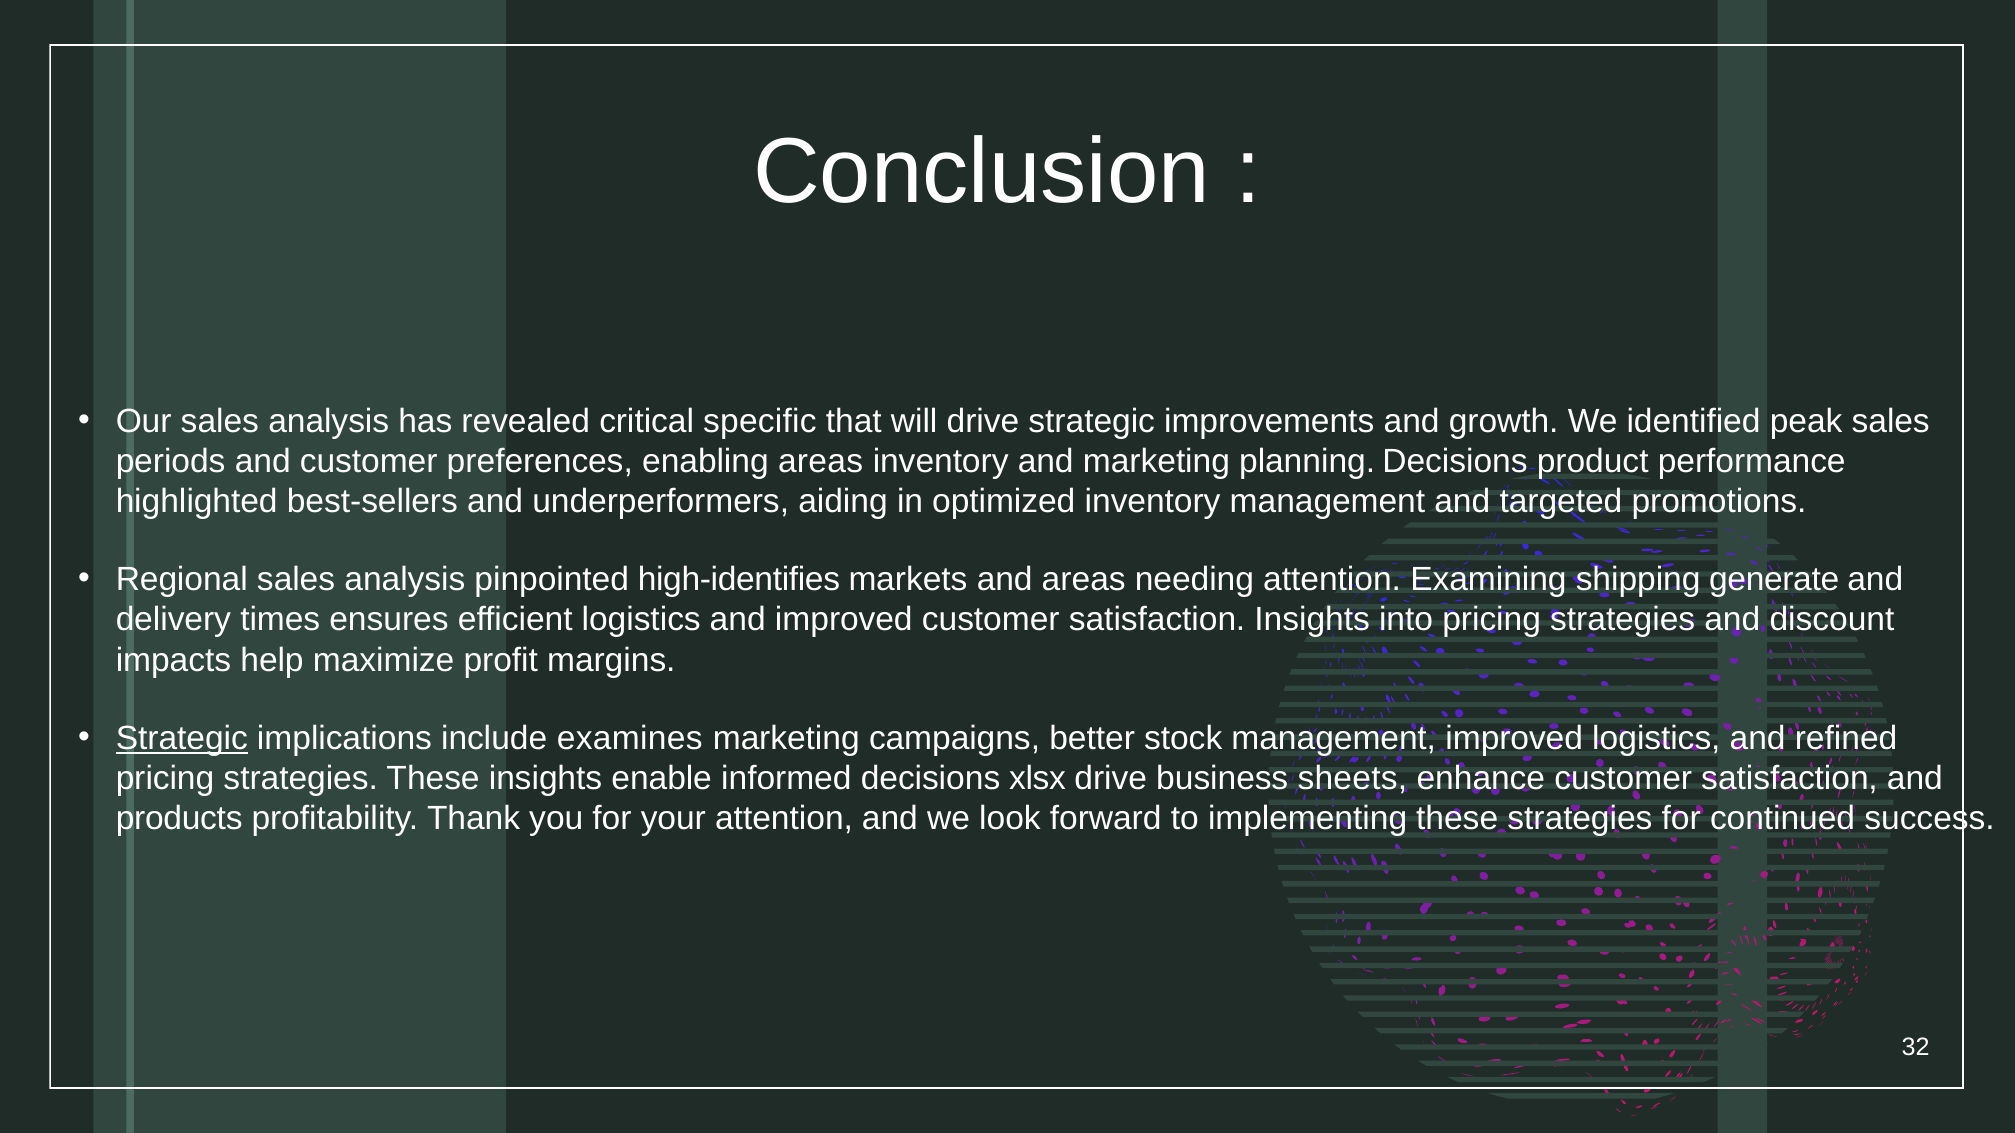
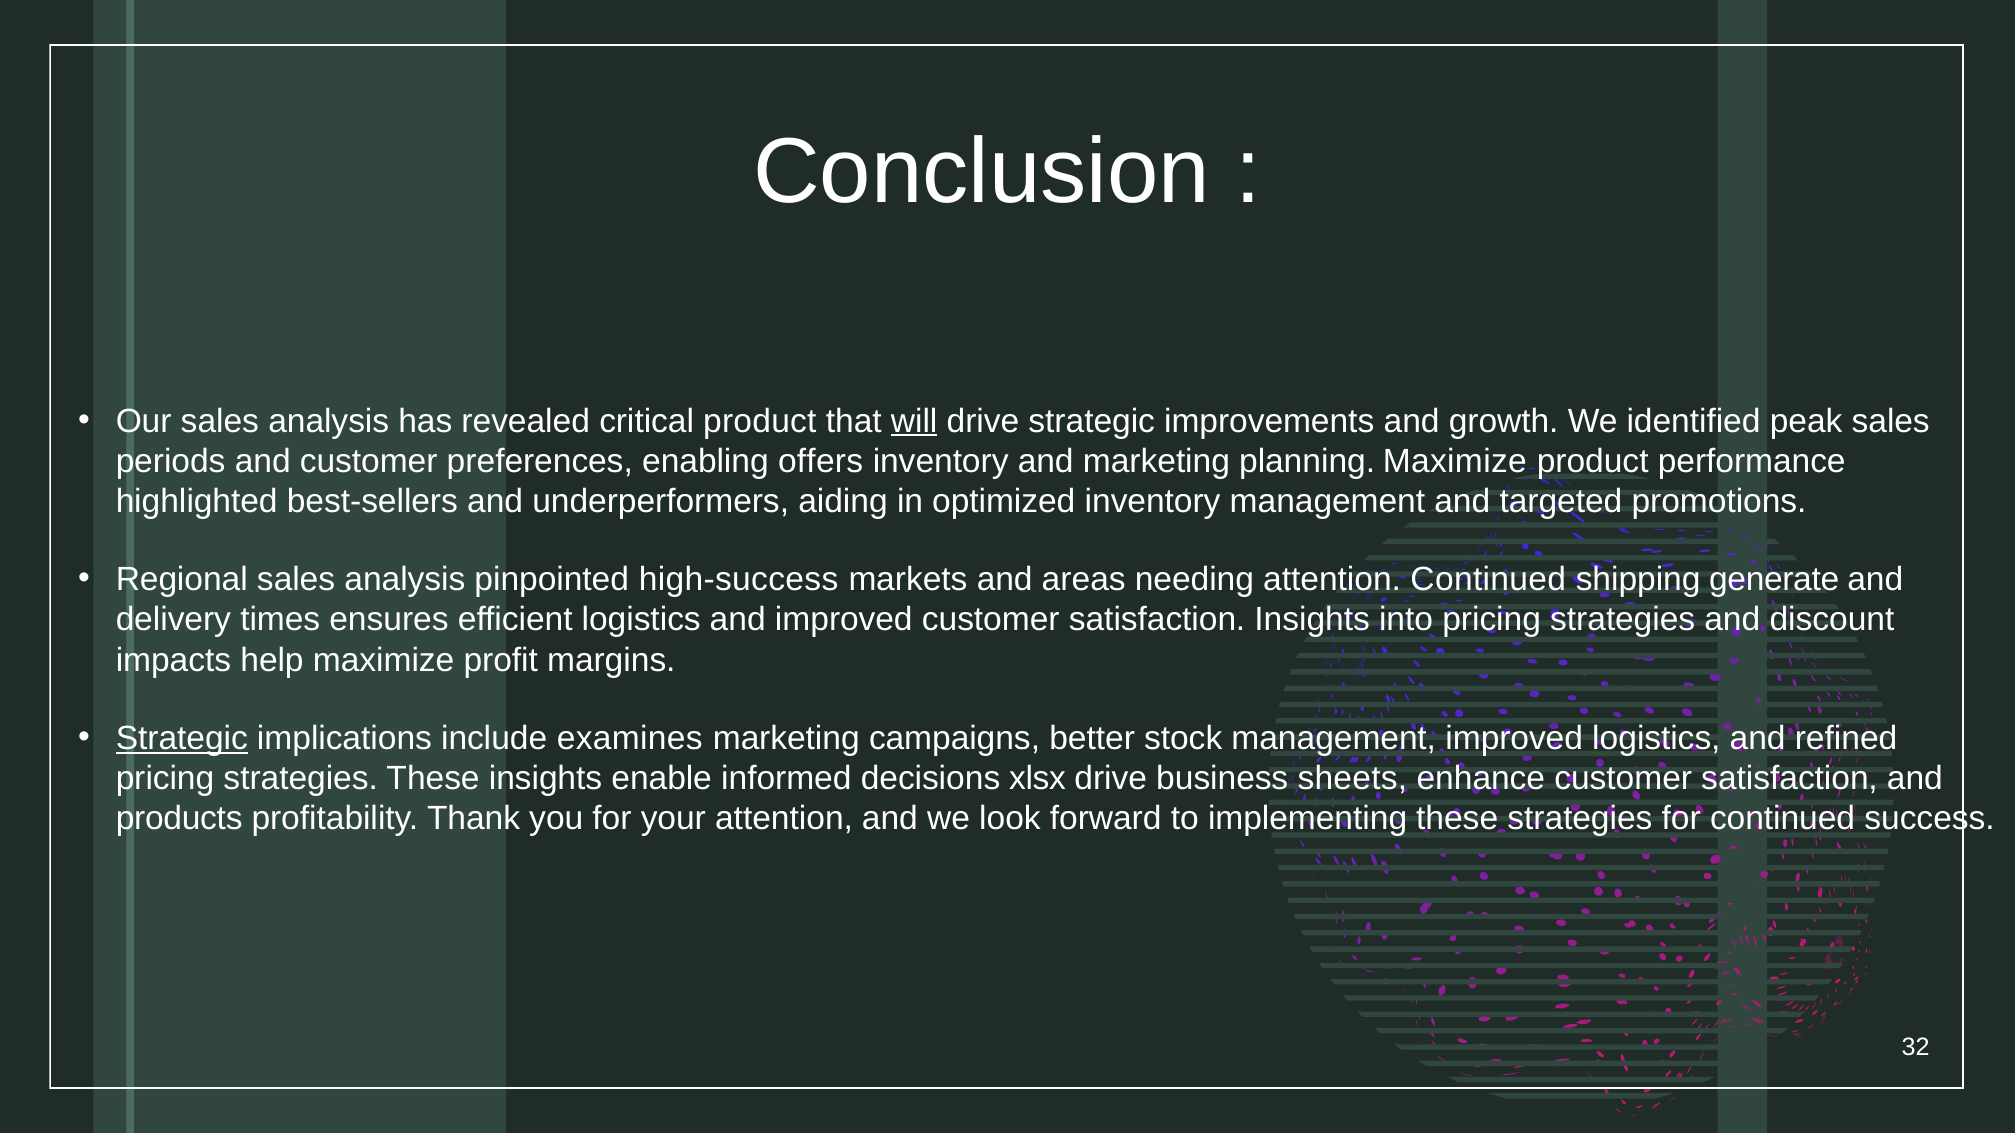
critical specific: specific -> product
will underline: none -> present
enabling areas: areas -> offers
planning Decisions: Decisions -> Maximize
high-identifies: high-identifies -> high-success
attention Examining: Examining -> Continued
